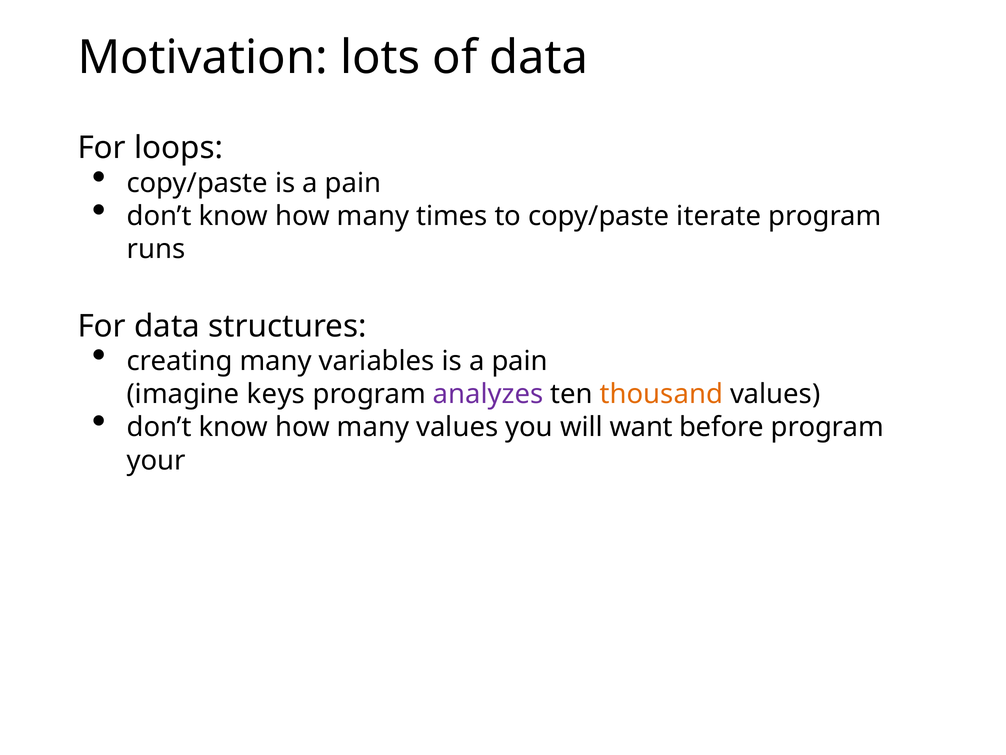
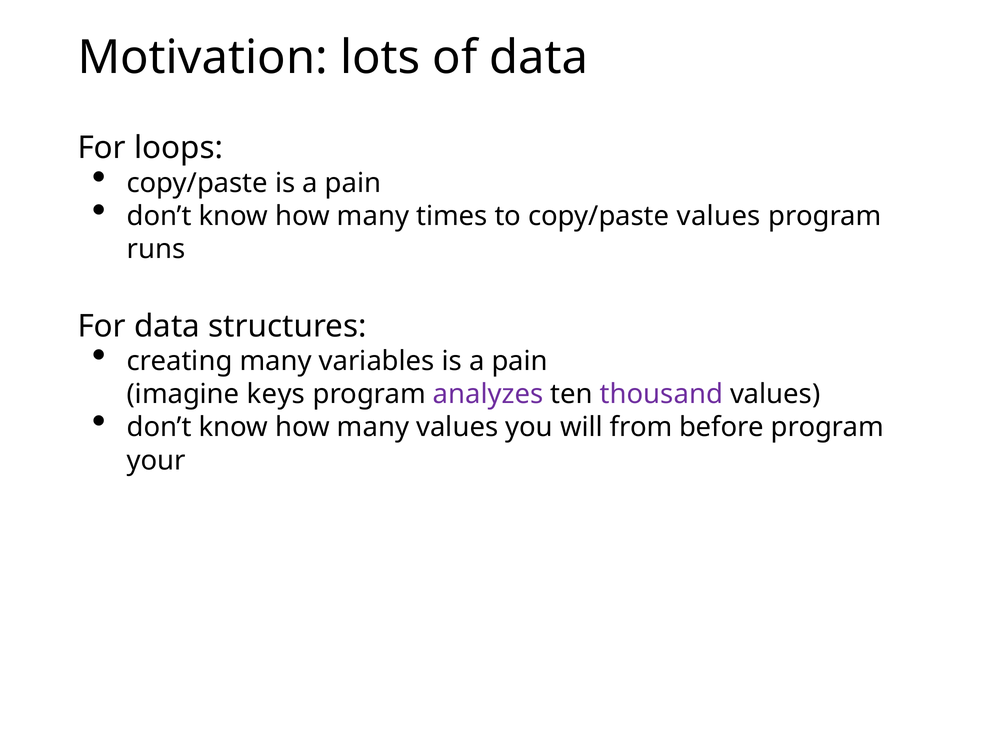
copy/paste iterate: iterate -> values
thousand colour: orange -> purple
want: want -> from
